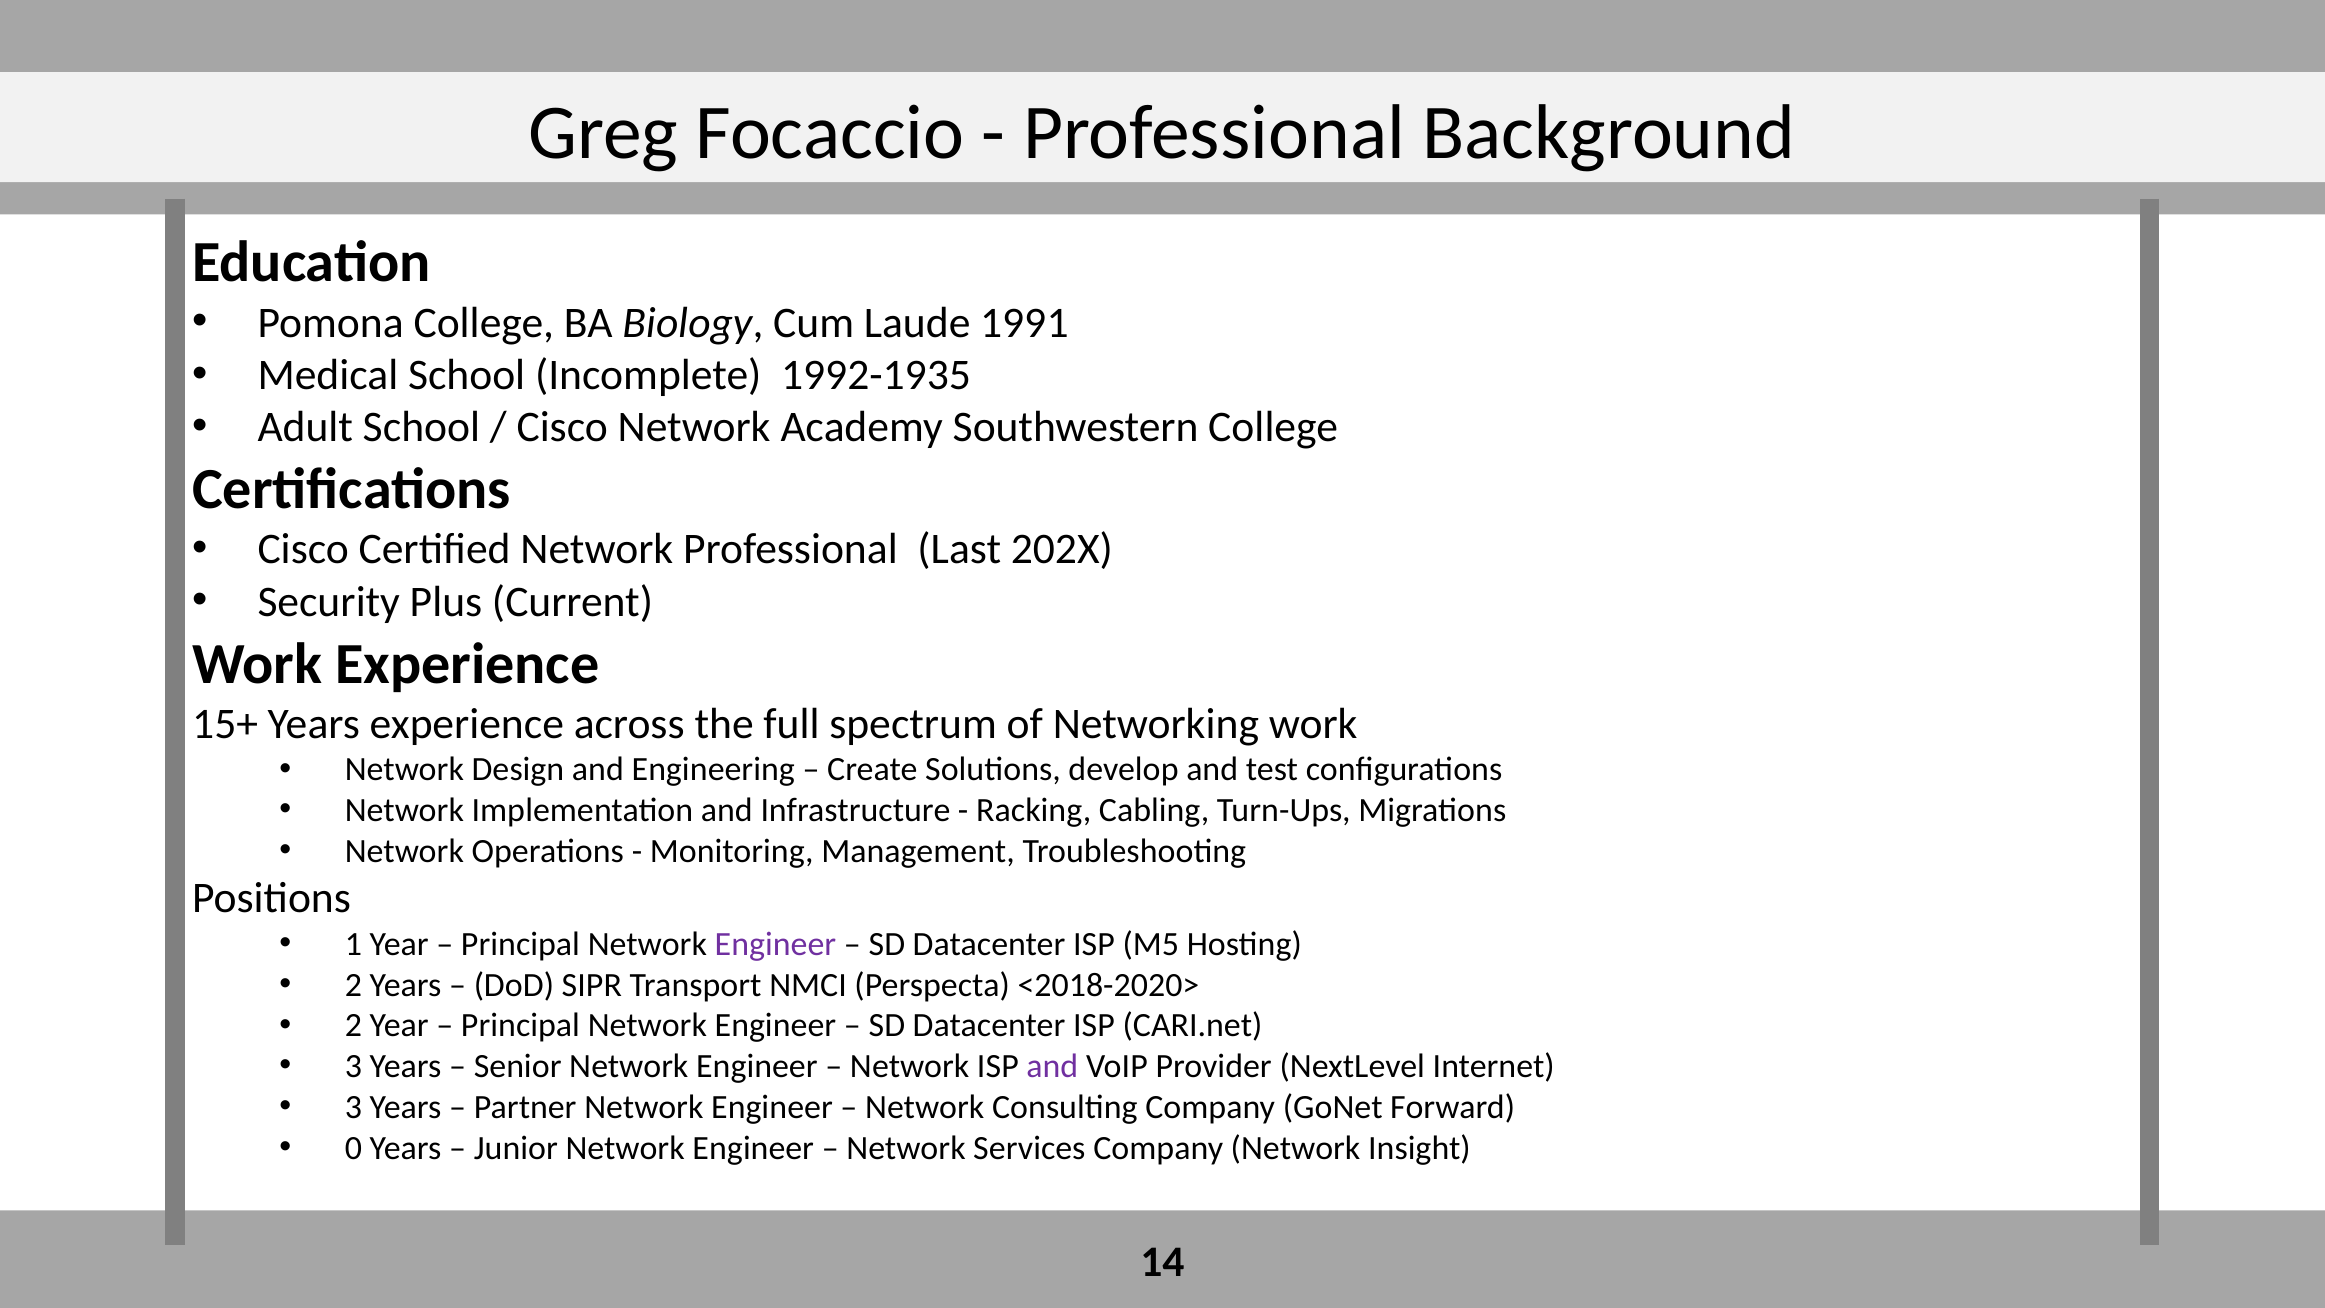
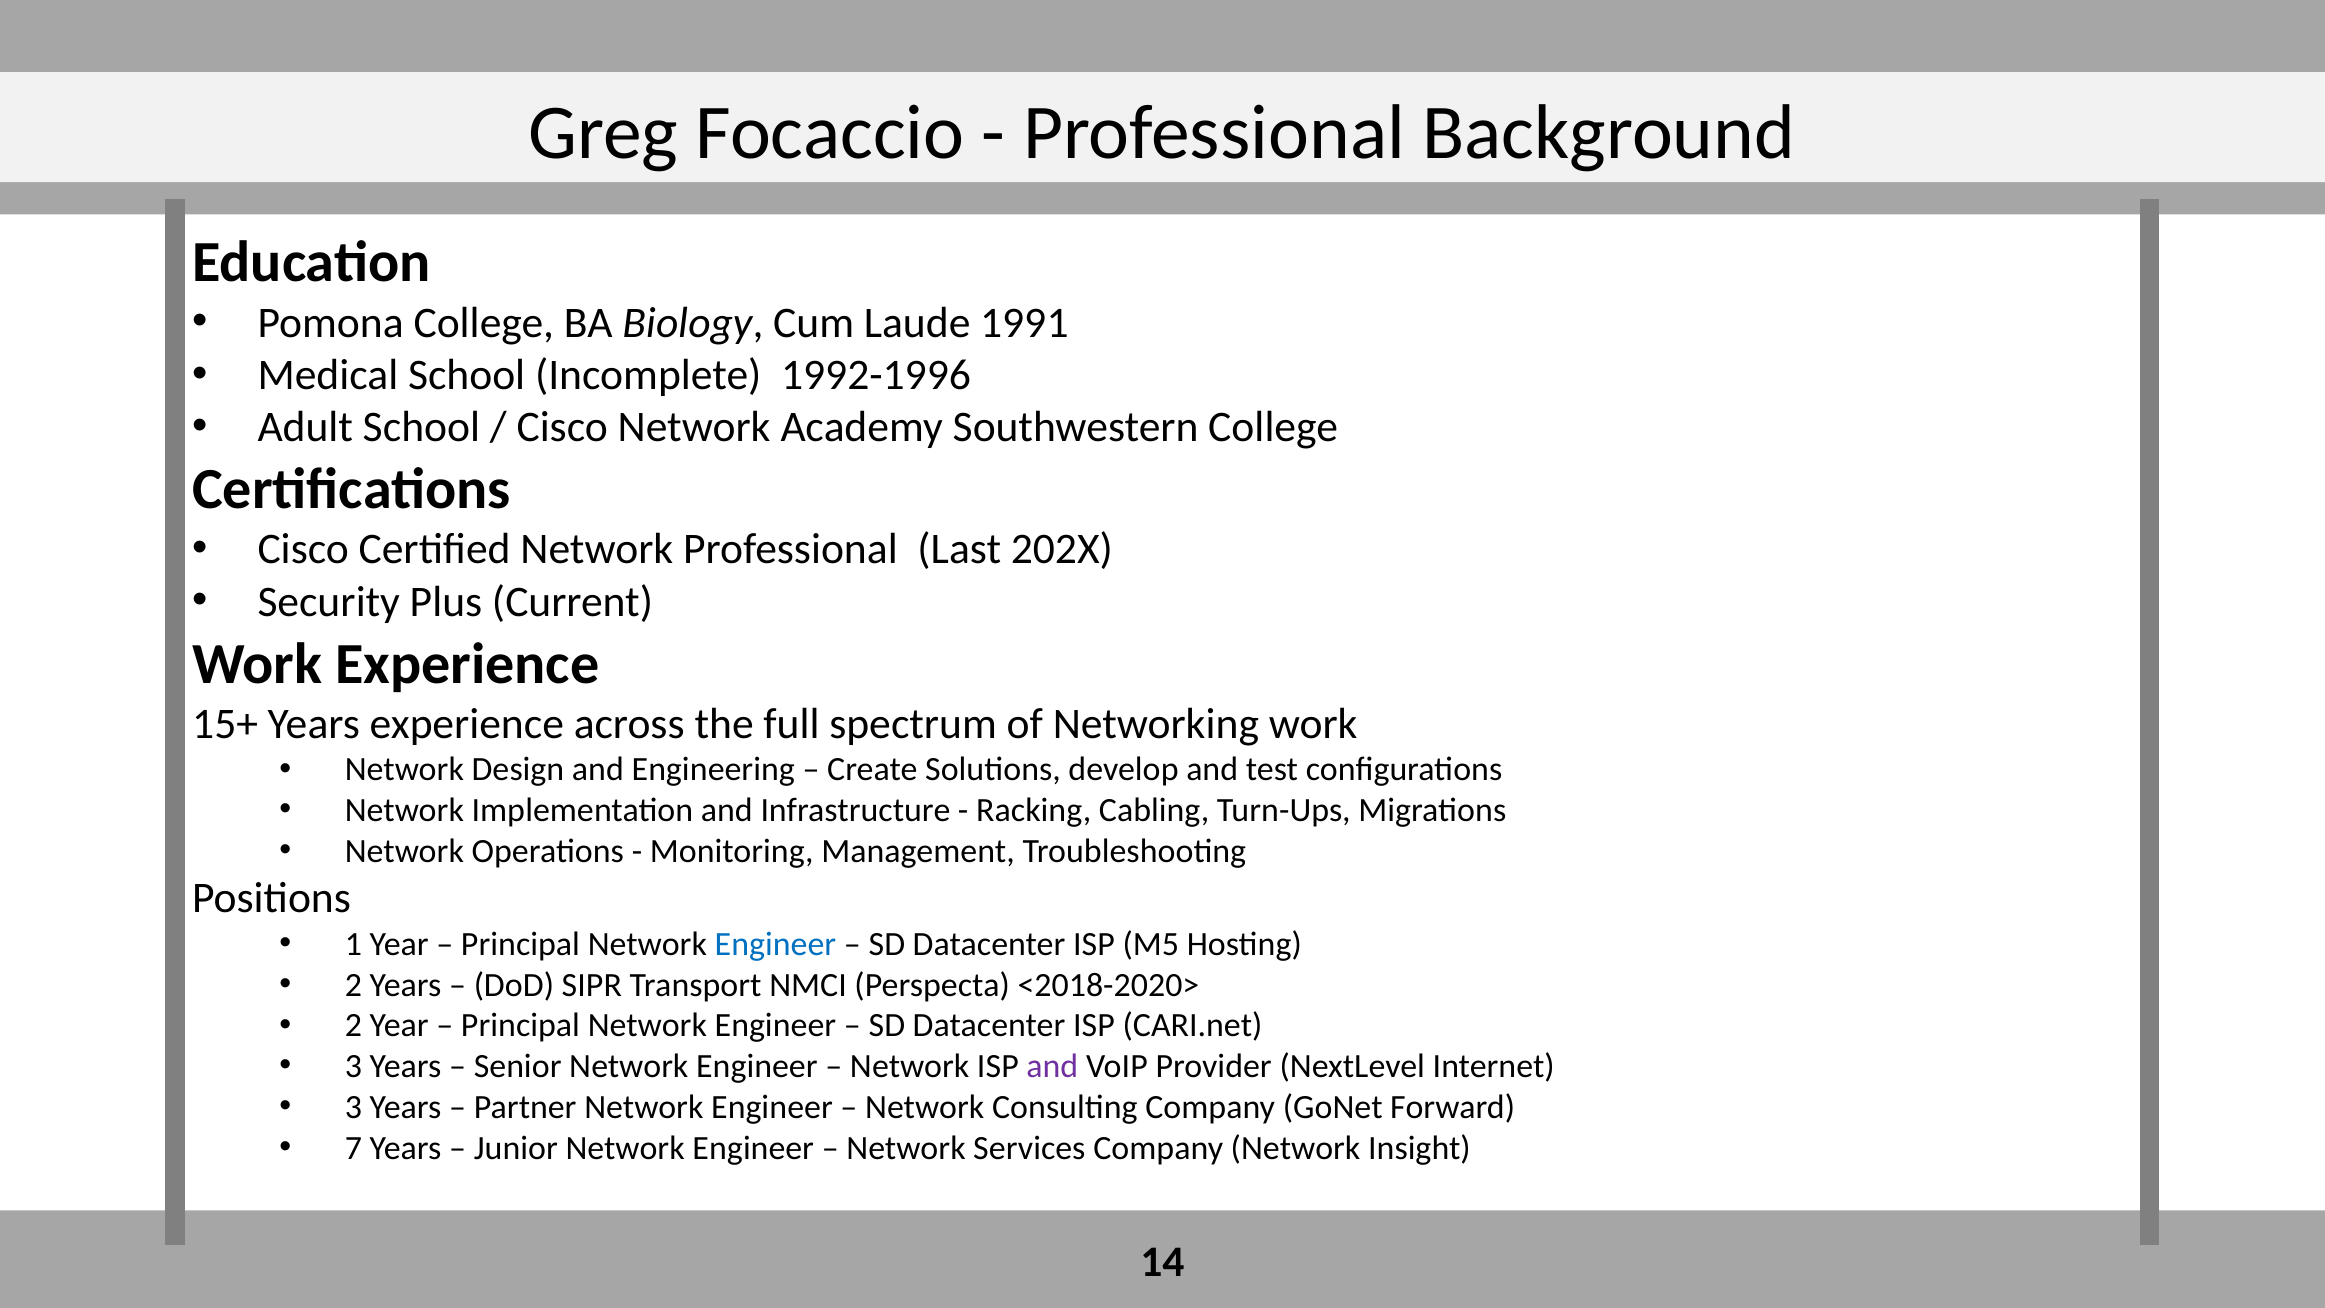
1992-1935: 1992-1935 -> 1992-1996
Engineer at (775, 944) colour: purple -> blue
0: 0 -> 7
